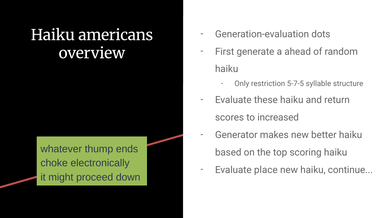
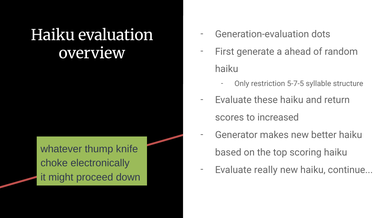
americans: americans -> evaluation
ends: ends -> knife
place: place -> really
